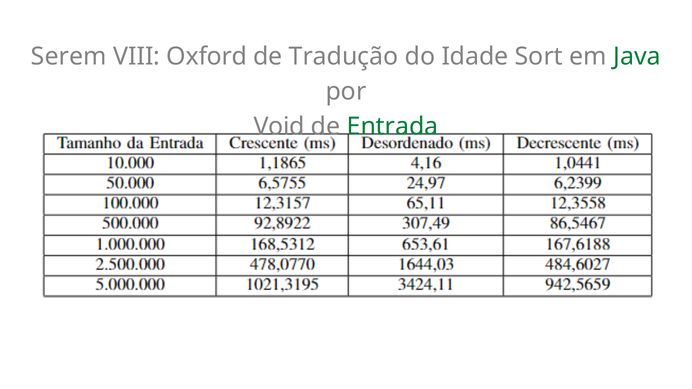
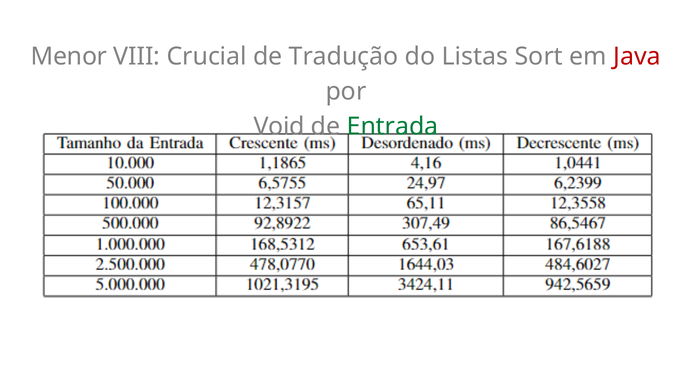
Serem: Serem -> Menor
Oxford: Oxford -> Crucial
Idade: Idade -> Listas
Java colour: green -> red
